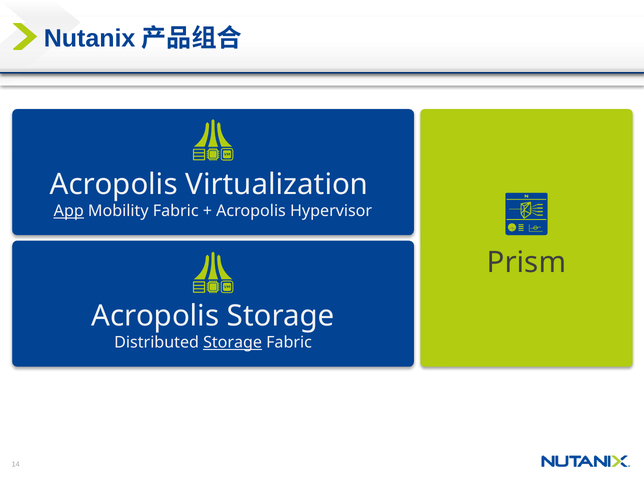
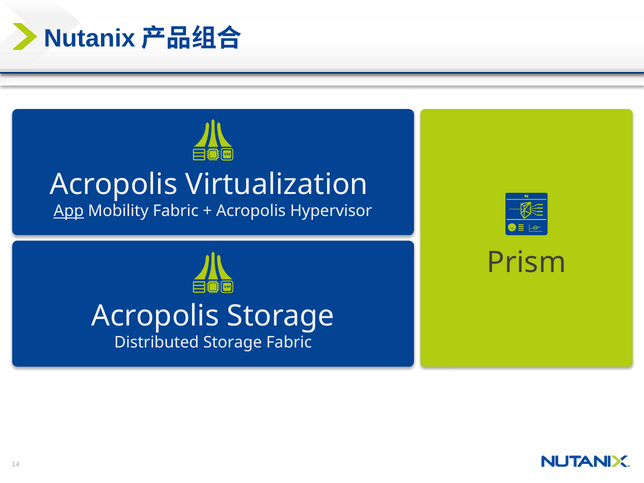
Storage at (233, 343) underline: present -> none
